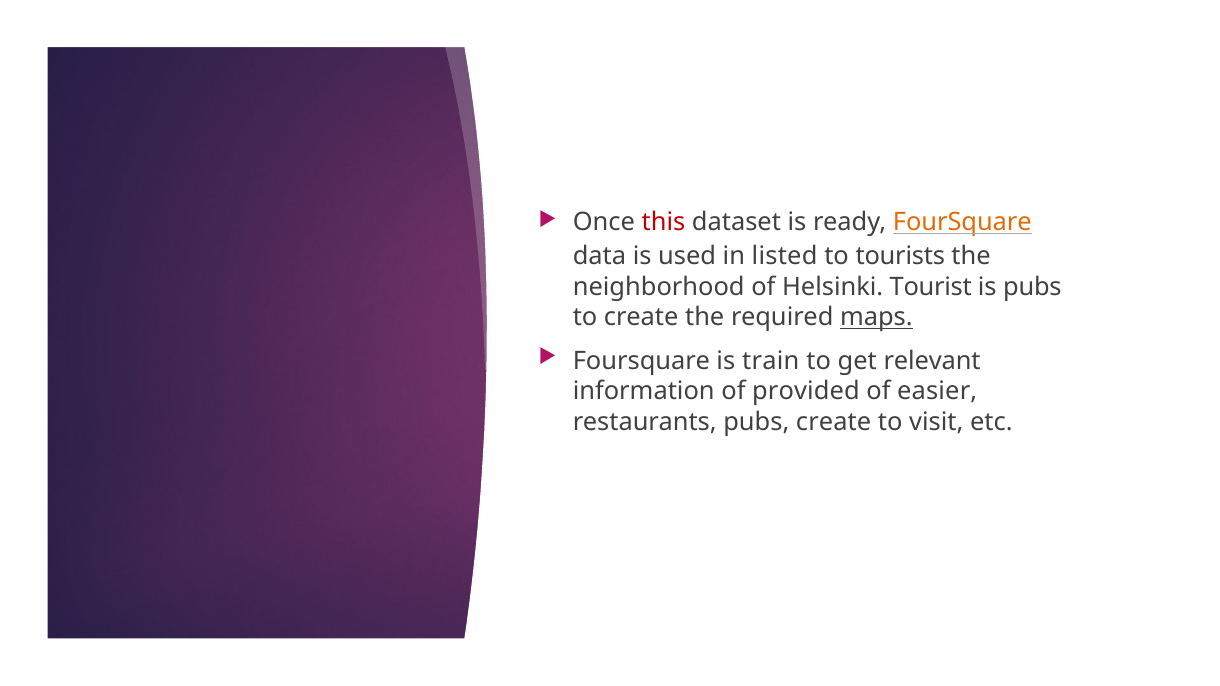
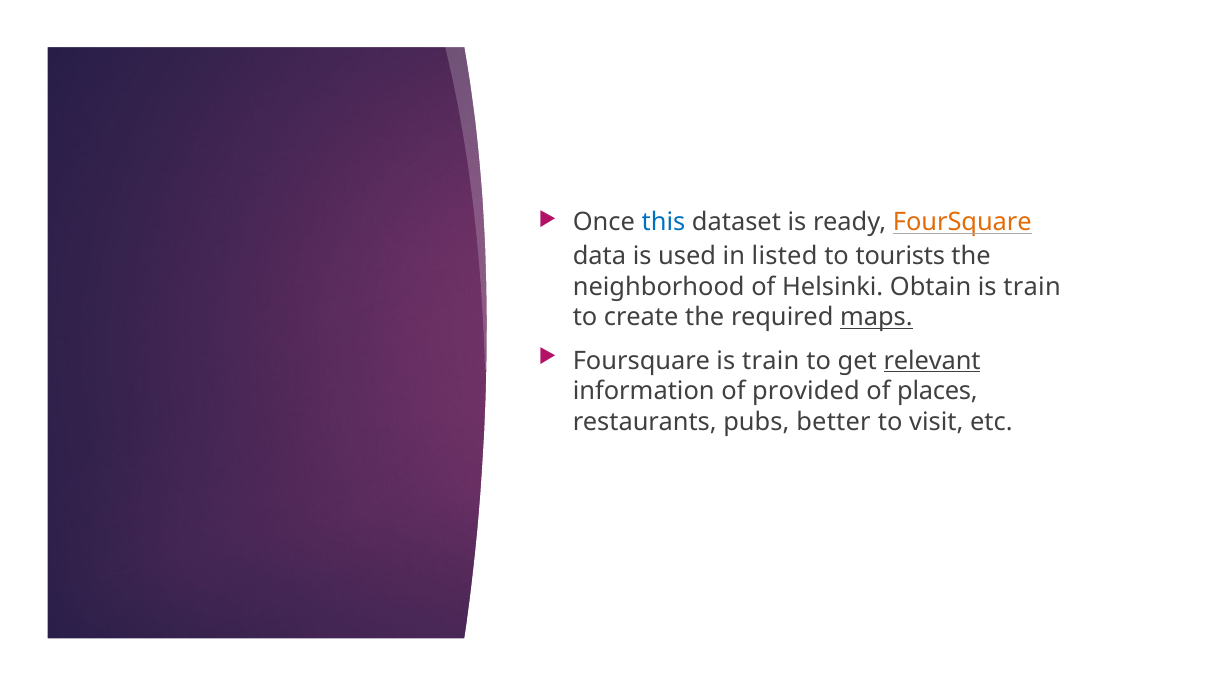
this colour: red -> blue
Tourist: Tourist -> Obtain
pubs at (1032, 287): pubs -> train
relevant underline: none -> present
easier: easier -> places
pubs create: create -> better
